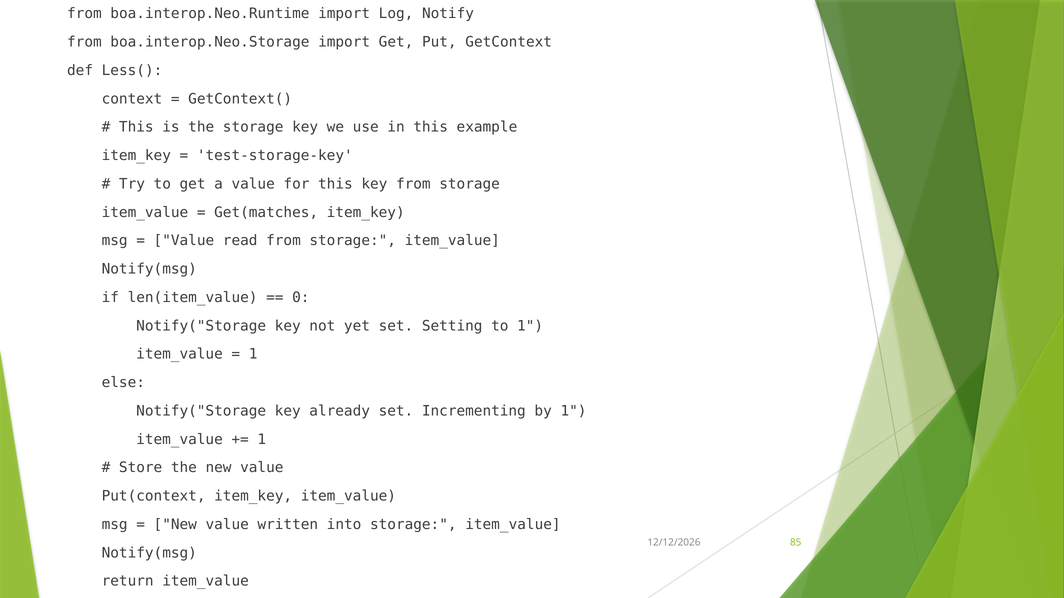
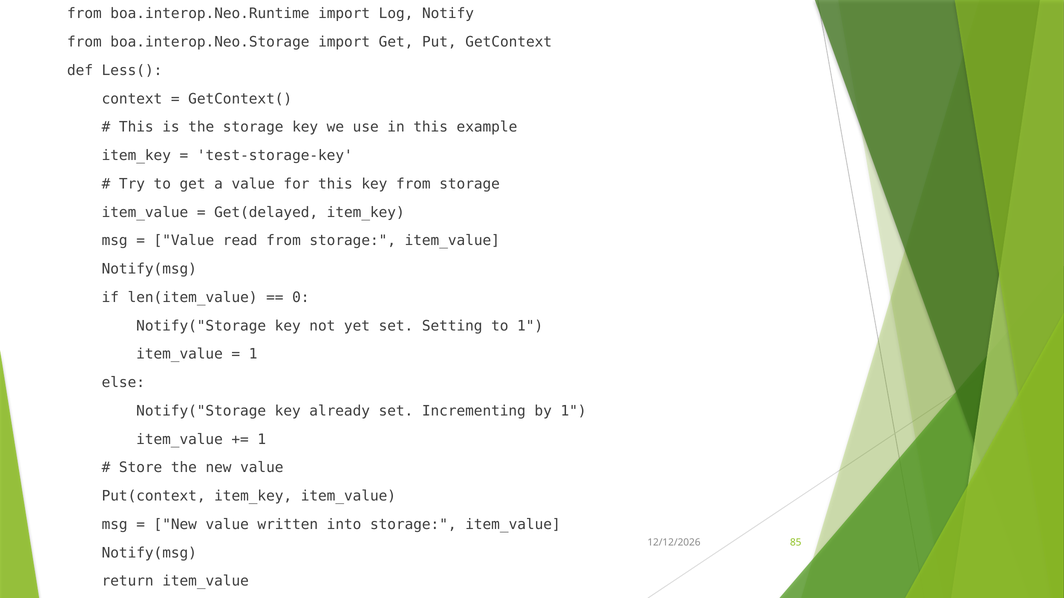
Get(matches: Get(matches -> Get(delayed
